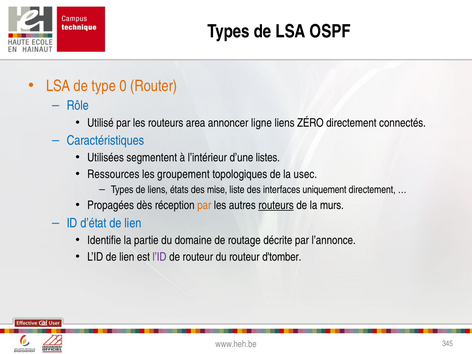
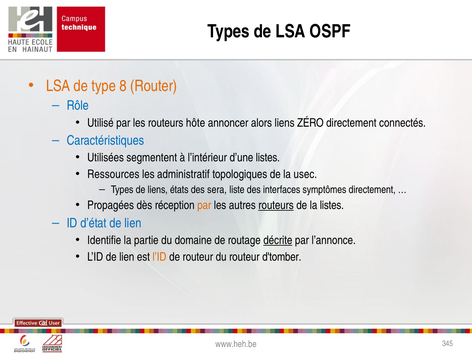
0: 0 -> 8
area: area -> hôte
ligne: ligne -> alors
groupement: groupement -> administratif
mise: mise -> sera
uniquement: uniquement -> symptômes
la murs: murs -> listes
décrite underline: none -> present
l’ID at (159, 257) colour: purple -> orange
